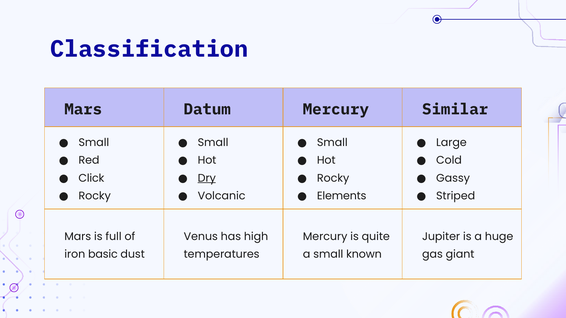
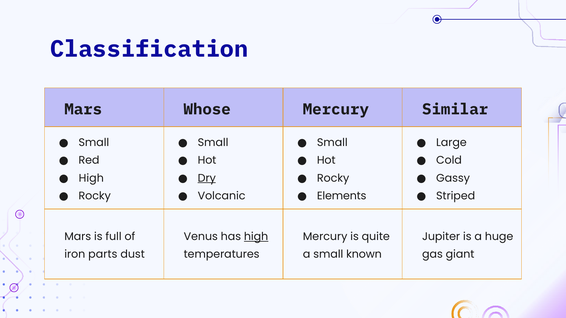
Datum: Datum -> Whose
Click at (91, 178): Click -> High
high at (256, 237) underline: none -> present
basic: basic -> parts
